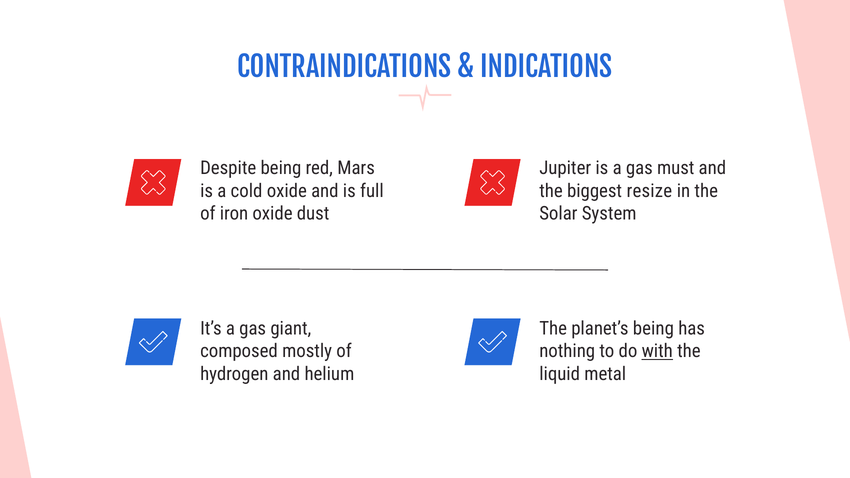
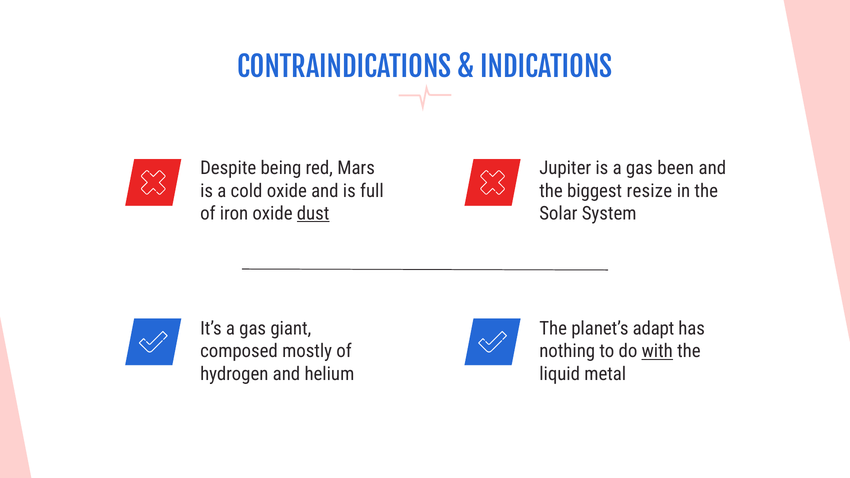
must: must -> been
dust underline: none -> present
planet’s being: being -> adapt
